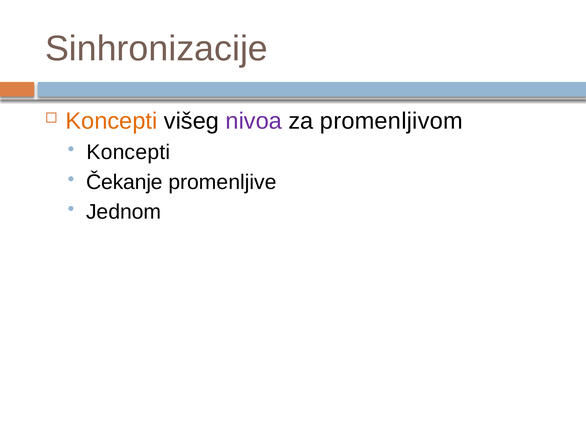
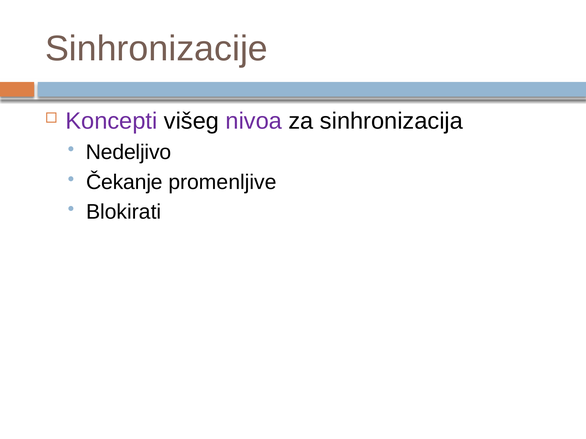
Koncepti at (111, 121) colour: orange -> purple
promenljivom: promenljivom -> sinhronizacija
Koncepti at (128, 152): Koncepti -> Nedeljivo
Jednom: Jednom -> Blokirati
